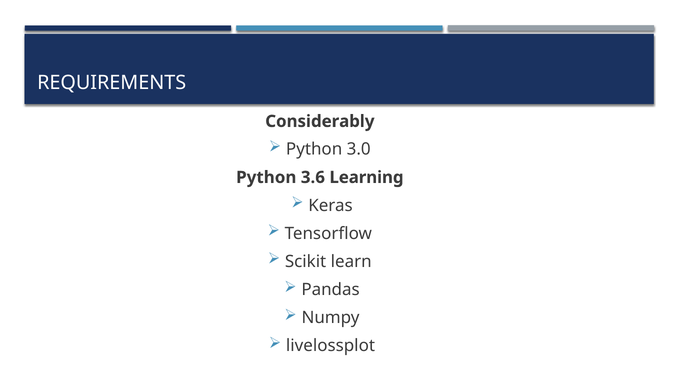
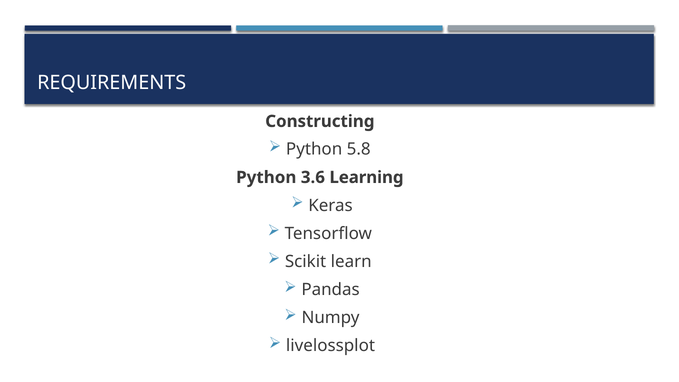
Considerably: Considerably -> Constructing
3.0: 3.0 -> 5.8
